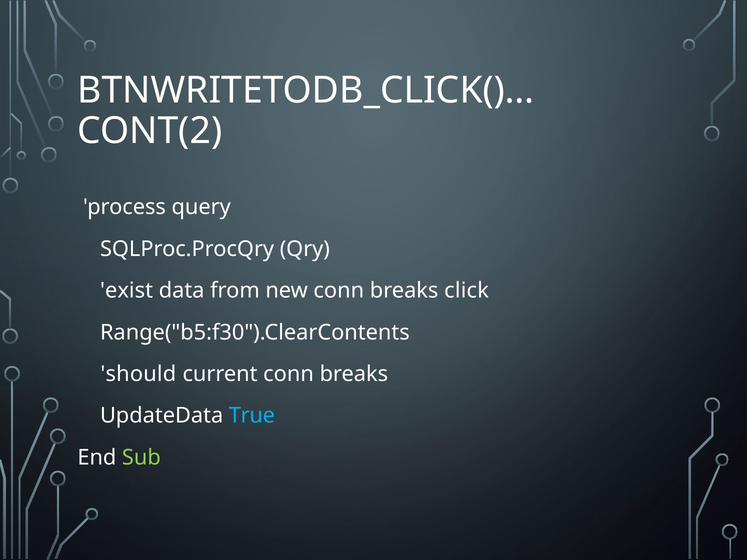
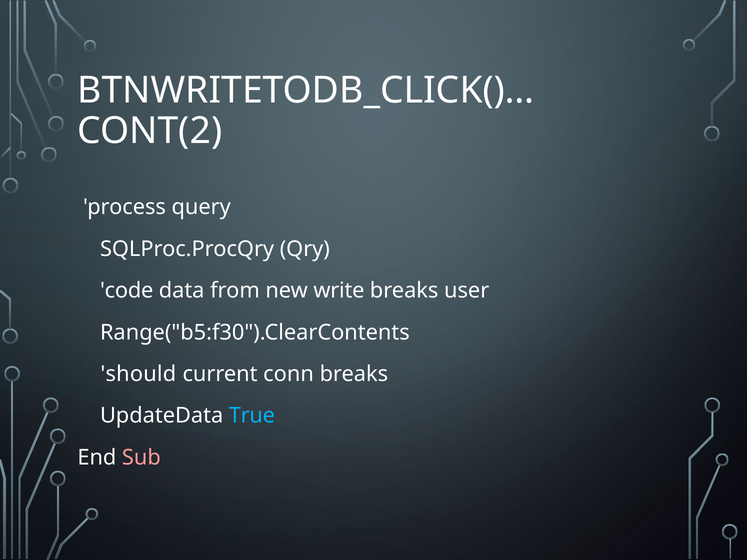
exist: exist -> code
new conn: conn -> write
click: click -> user
Sub colour: light green -> pink
